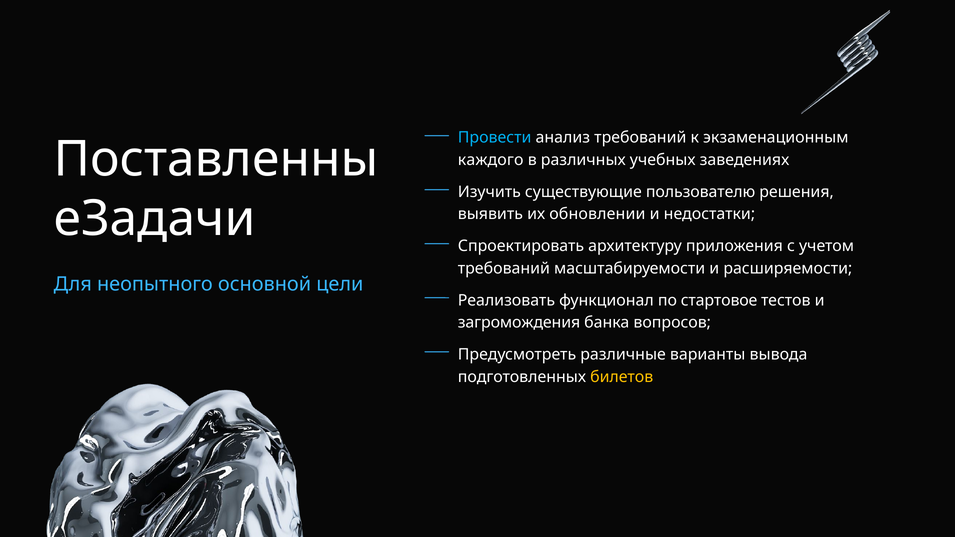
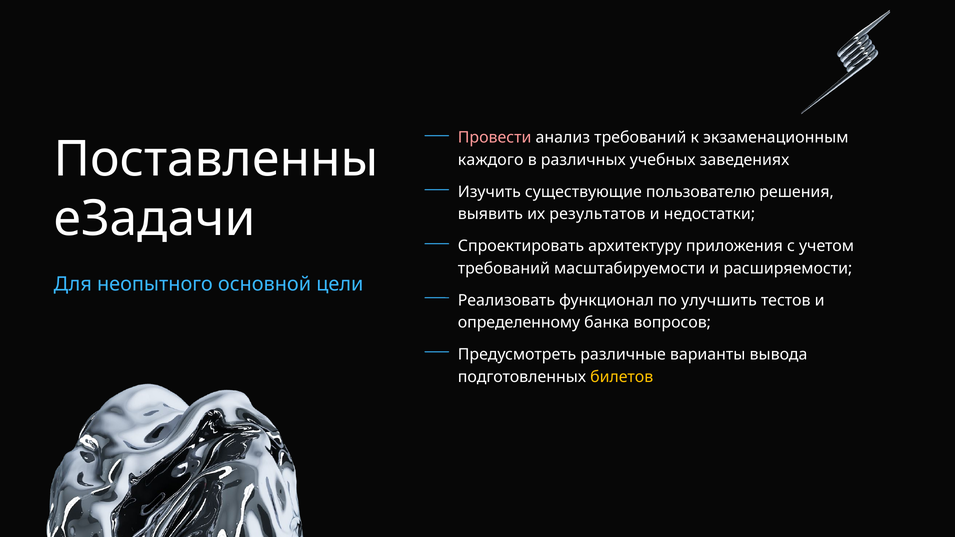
Провести colour: light blue -> pink
обновлении: обновлении -> результатов
стартовое: стартовое -> улучшить
загромождения: загромождения -> определенному
